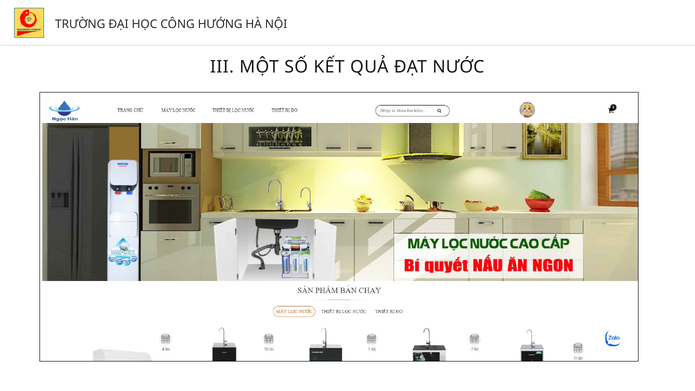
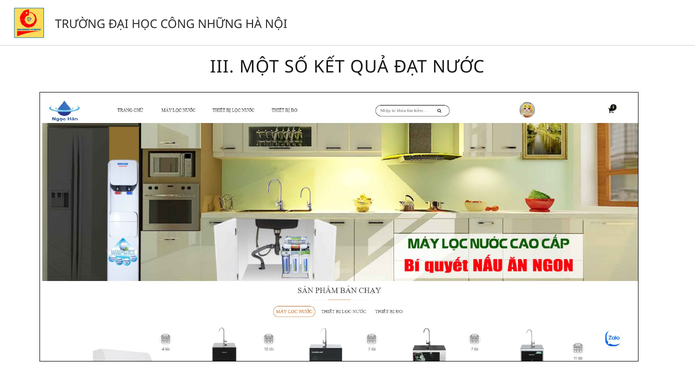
HƯỚNG: HƯỚNG -> NHỮNG
